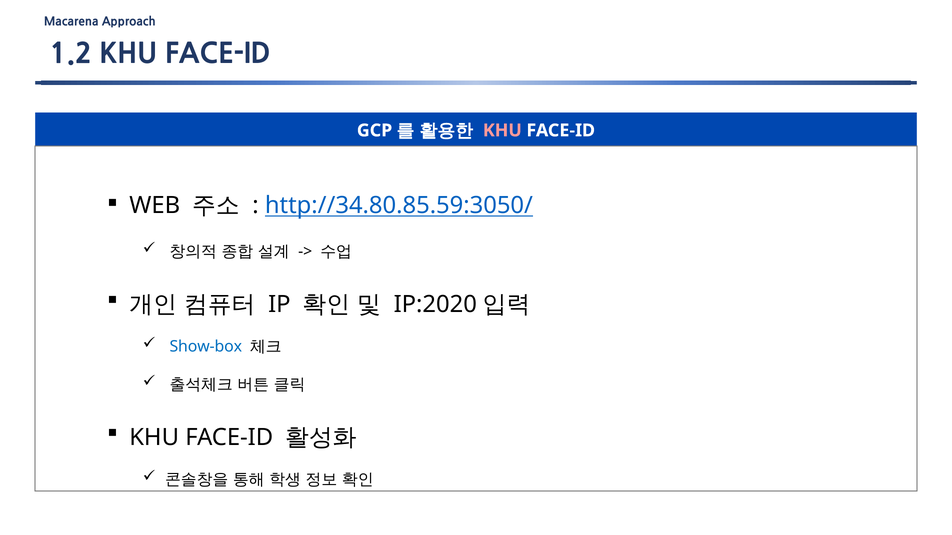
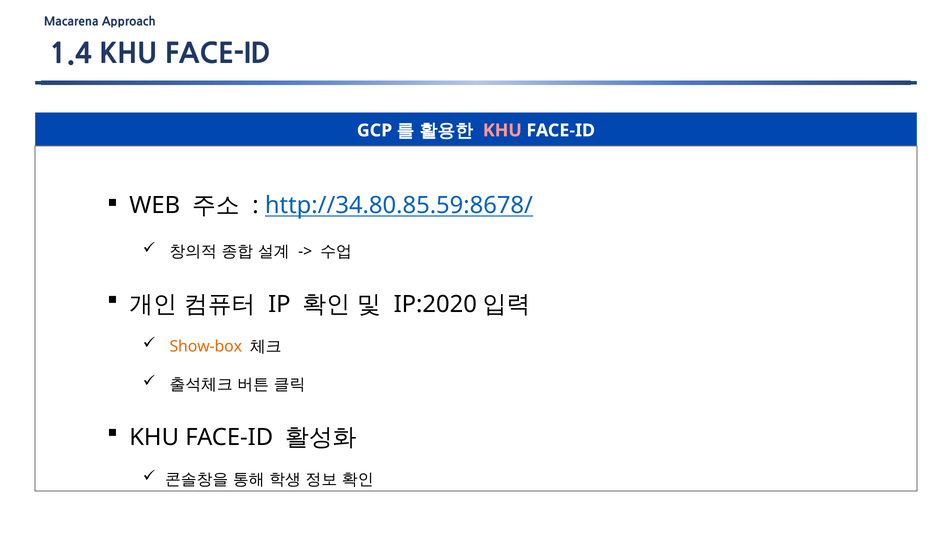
1.2: 1.2 -> 1.4
http://34.80.85.59:3050/: http://34.80.85.59:3050/ -> http://34.80.85.59:8678/
Show-box colour: blue -> orange
